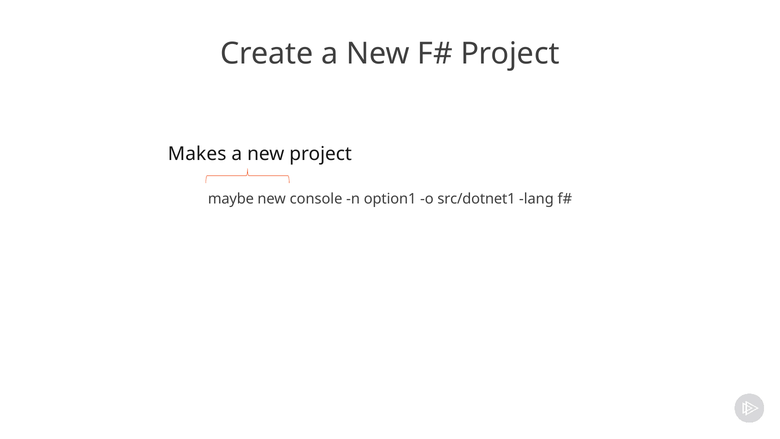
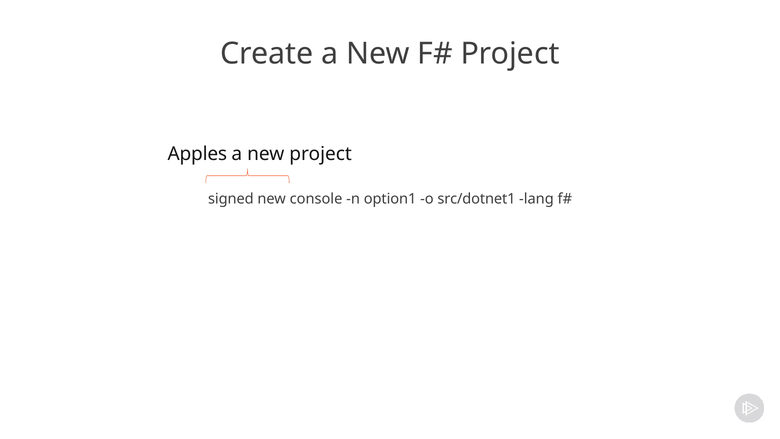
Makes: Makes -> Apples
maybe: maybe -> signed
